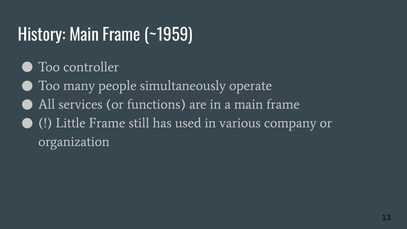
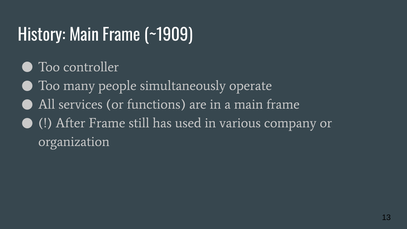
~1959: ~1959 -> ~1909
Little: Little -> After
